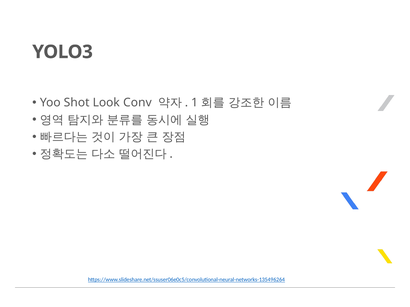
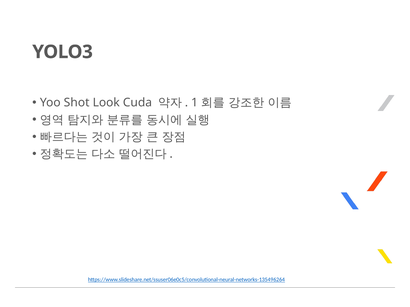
Conv: Conv -> Cuda
